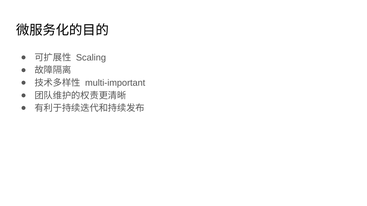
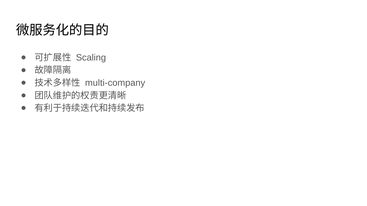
multi-important: multi-important -> multi-company
